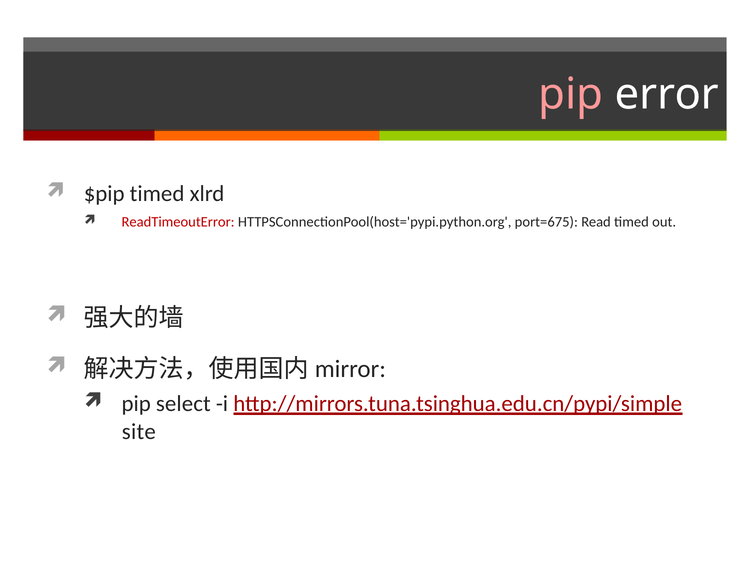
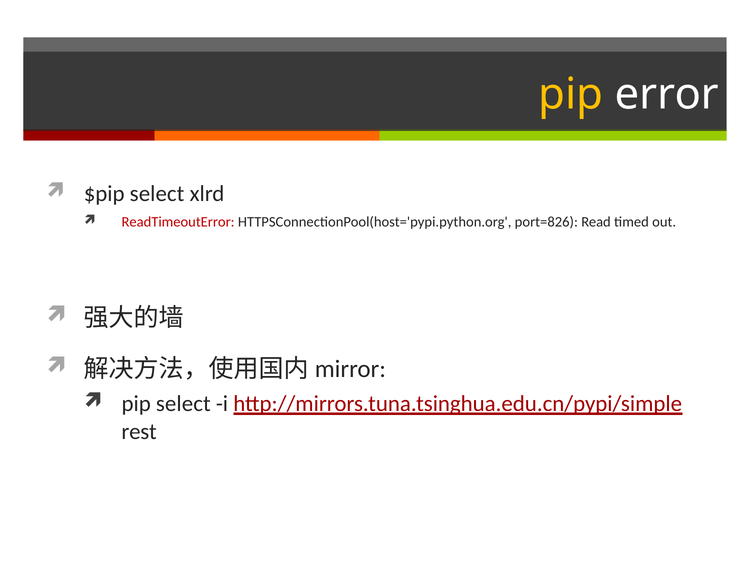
pip at (571, 94) colour: pink -> yellow
$pip timed: timed -> select
port=675: port=675 -> port=826
site: site -> rest
